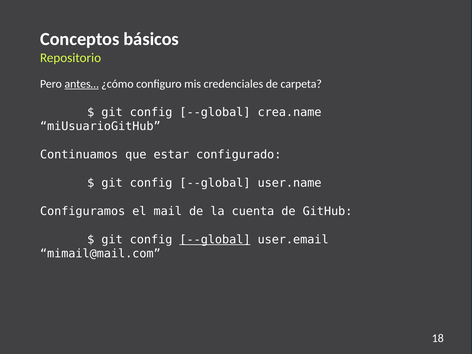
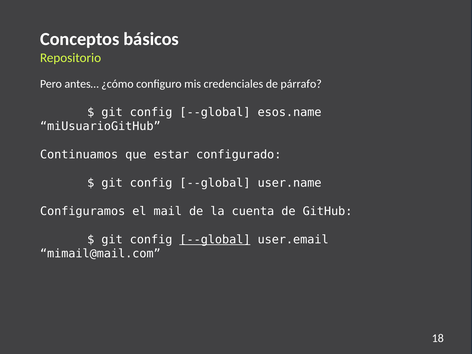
antes… underline: present -> none
carpeta: carpeta -> párrafo
crea.name: crea.name -> esos.name
